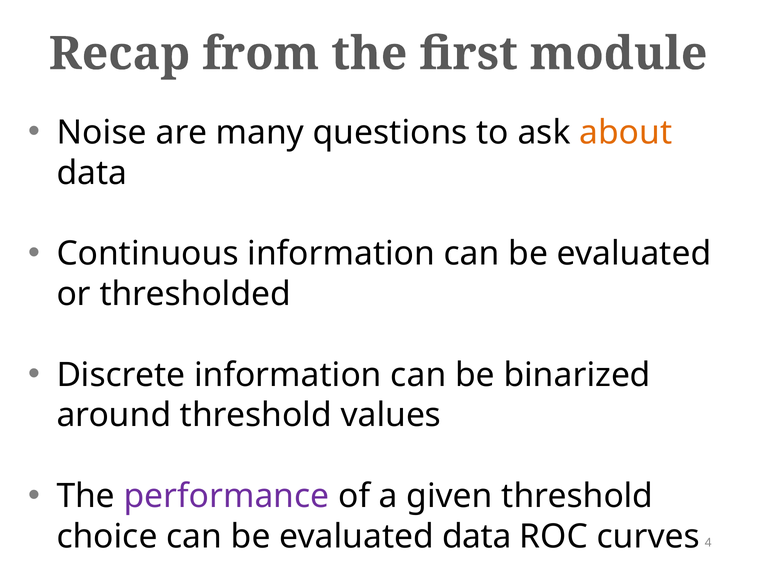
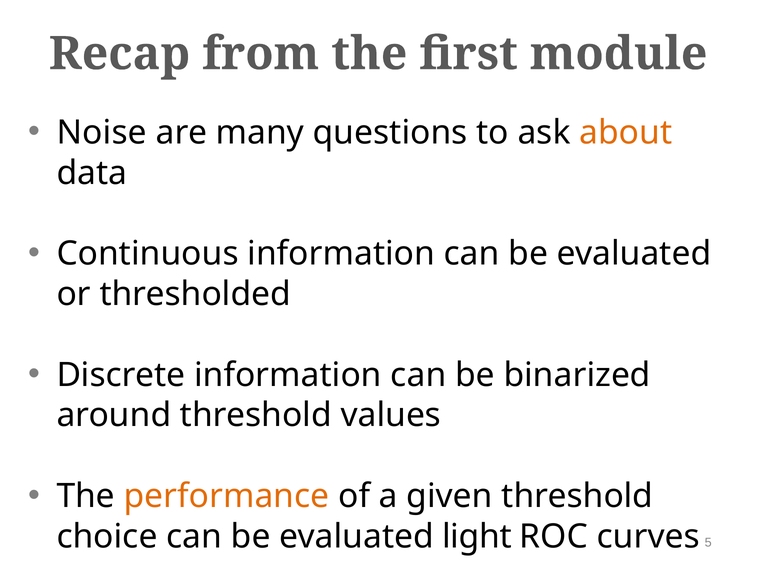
performance colour: purple -> orange
evaluated data: data -> light
4: 4 -> 5
